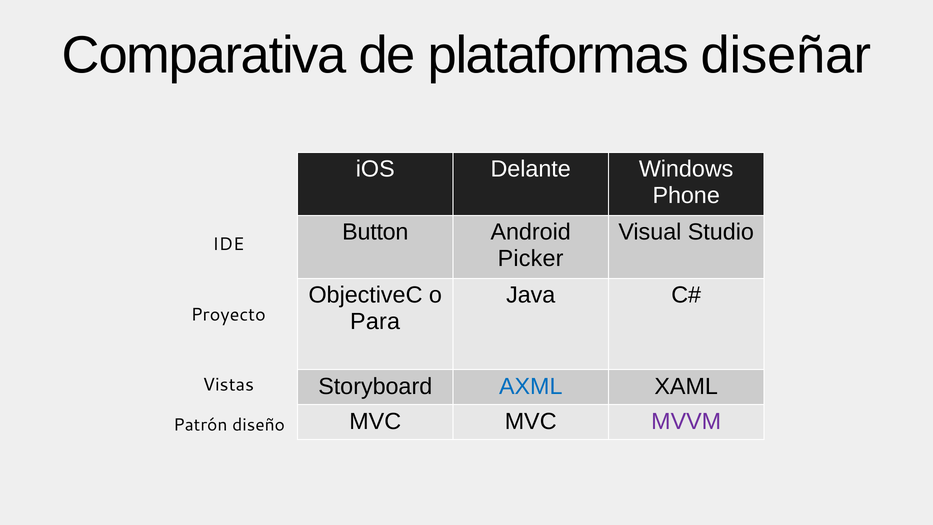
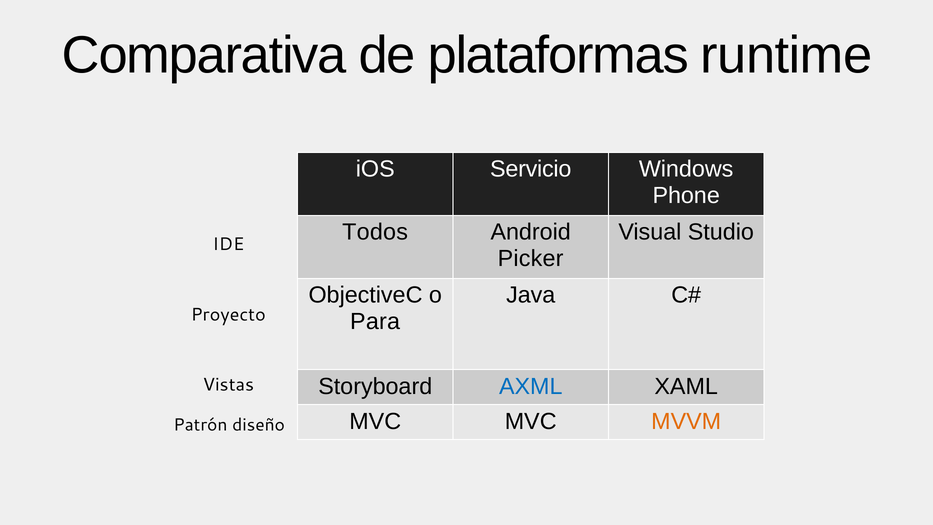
diseñar: diseñar -> runtime
Delante: Delante -> Servicio
Button: Button -> Todos
MVVM colour: purple -> orange
